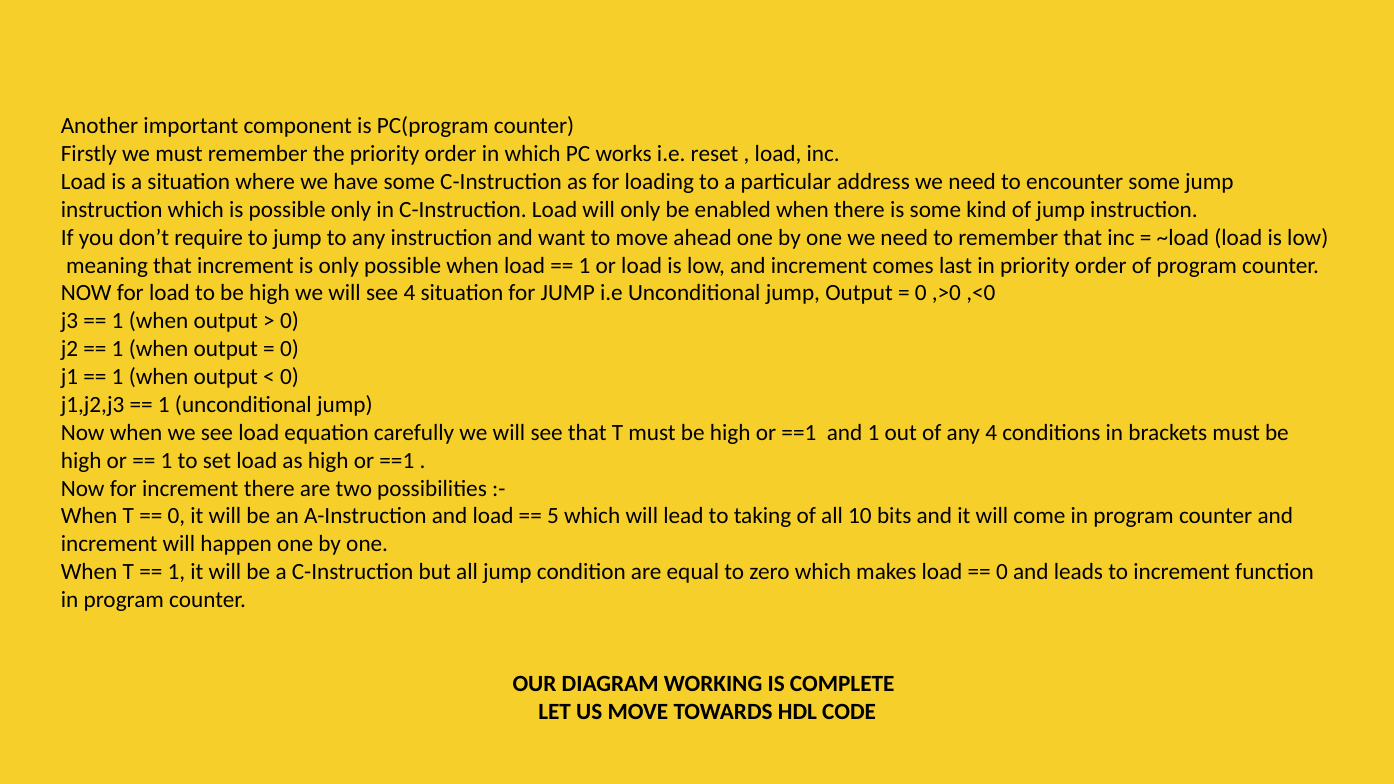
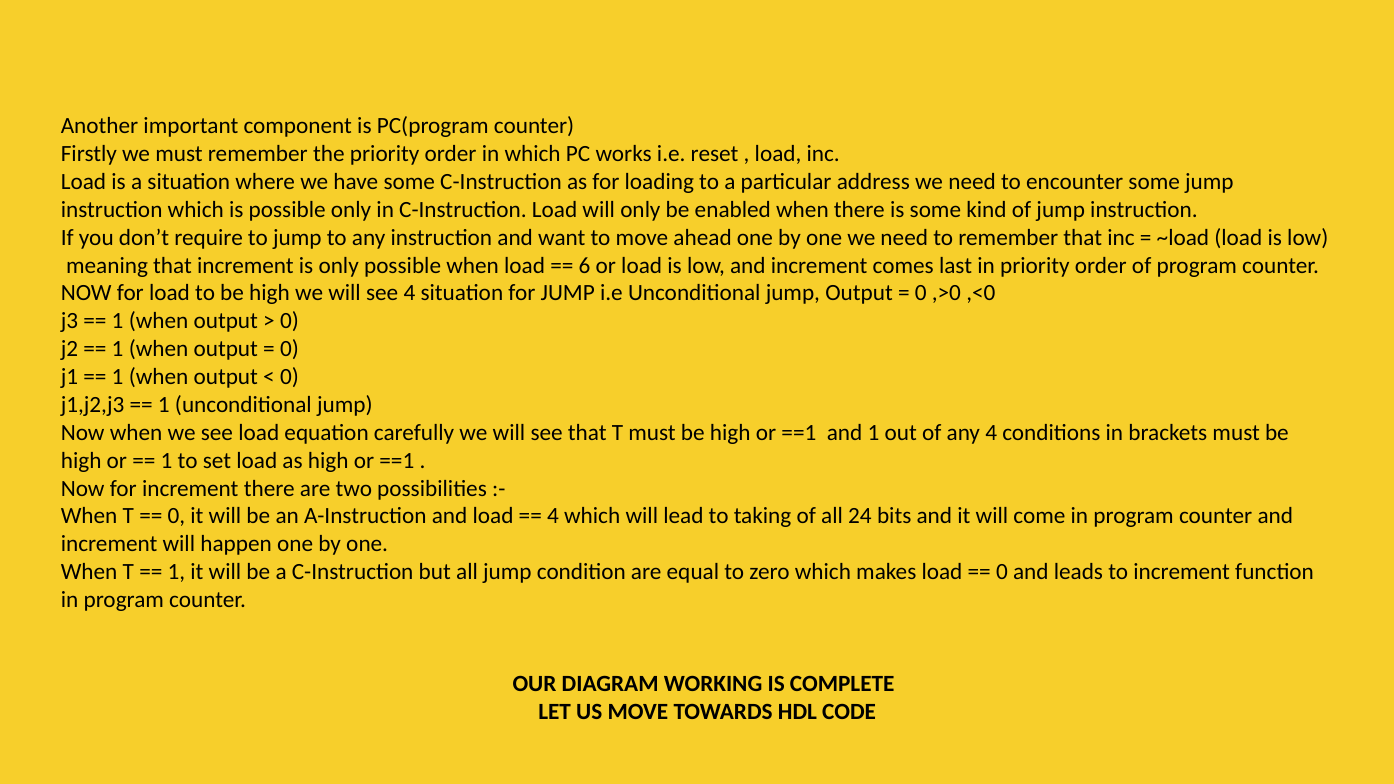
1 at (585, 265): 1 -> 6
5 at (553, 516): 5 -> 4
10: 10 -> 24
